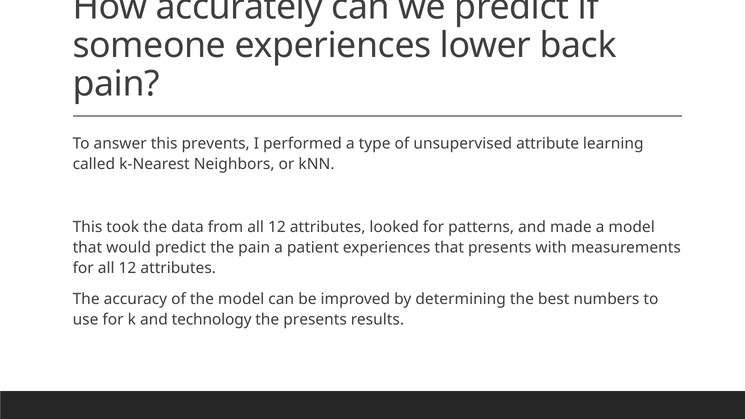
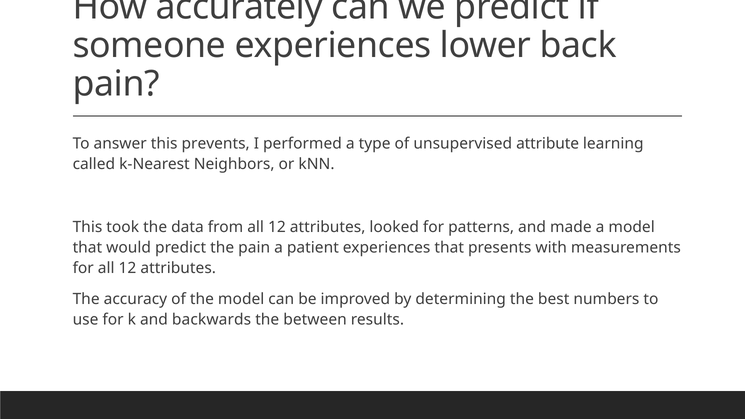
technology: technology -> backwards
the presents: presents -> between
